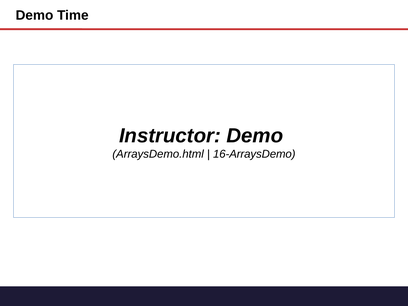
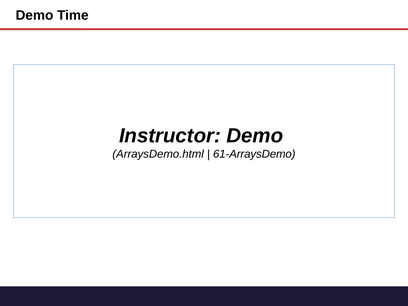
16-ArraysDemo: 16-ArraysDemo -> 61-ArraysDemo
